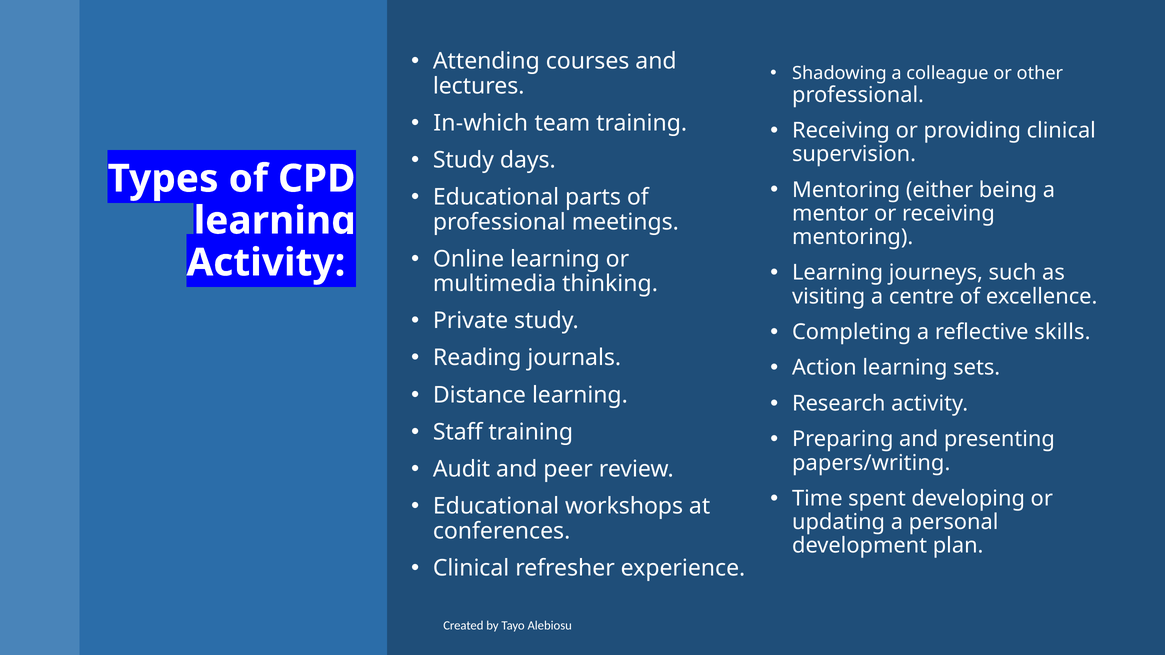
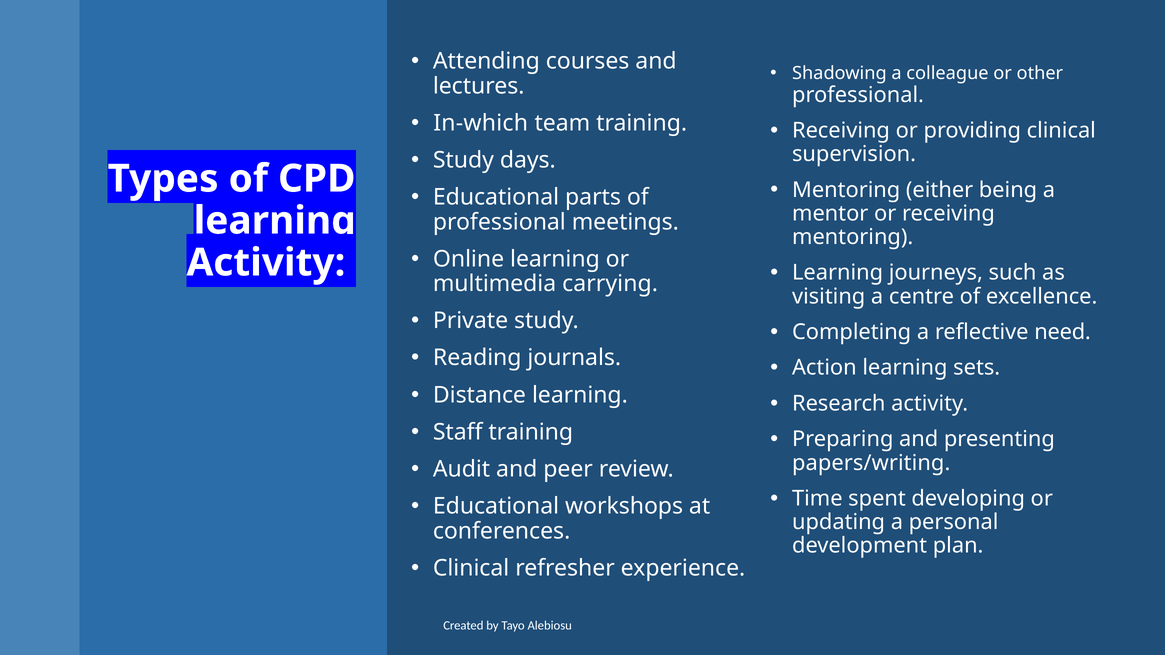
thinking: thinking -> carrying
skills: skills -> need
